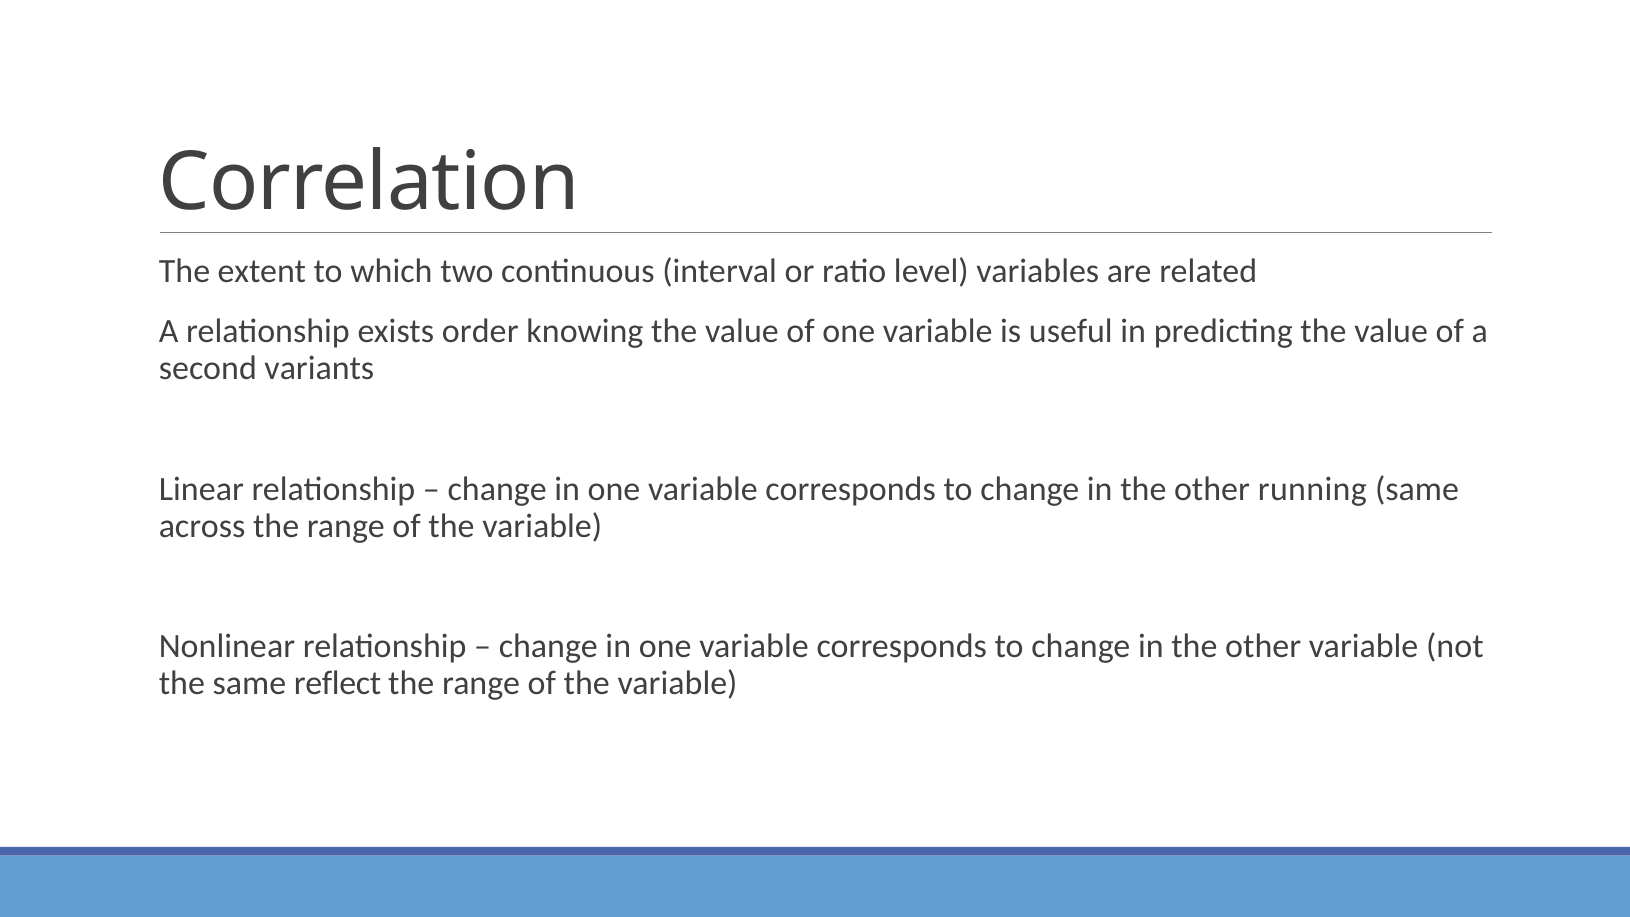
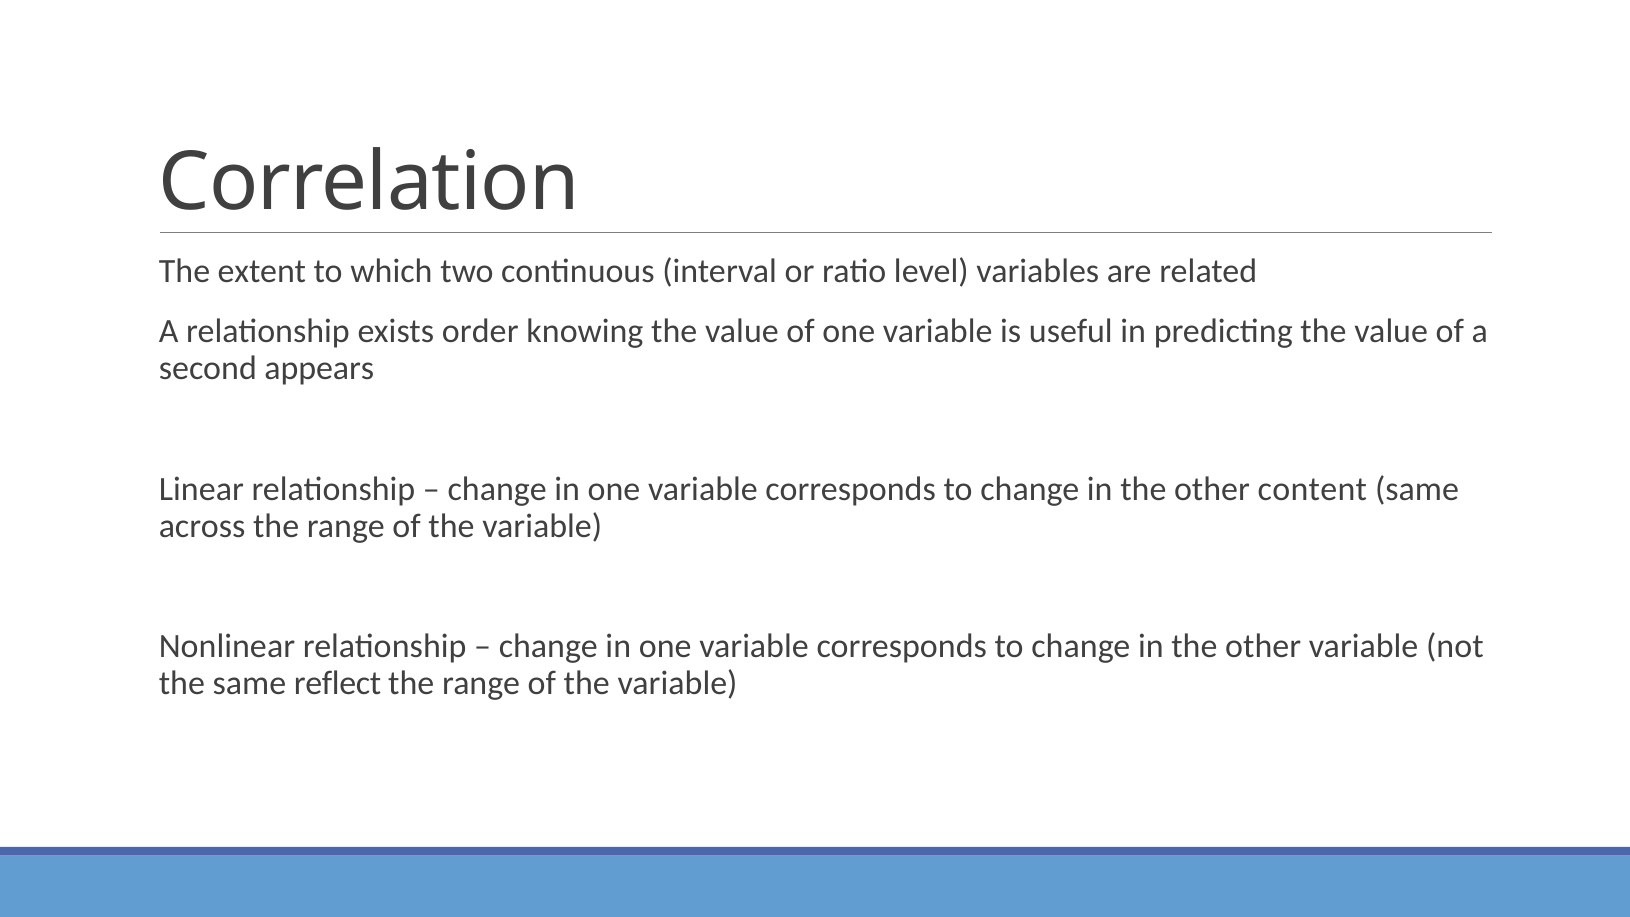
variants: variants -> appears
running: running -> content
